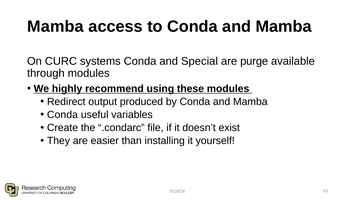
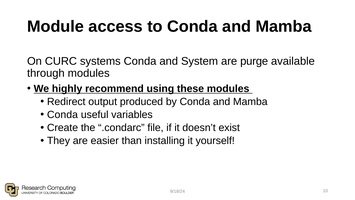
Mamba at (55, 26): Mamba -> Module
Special: Special -> System
